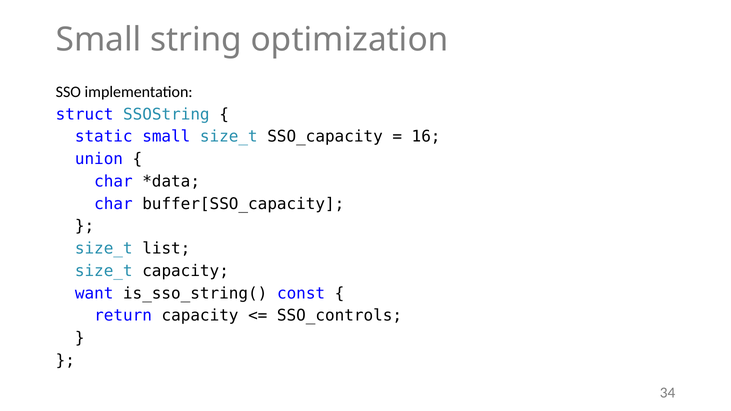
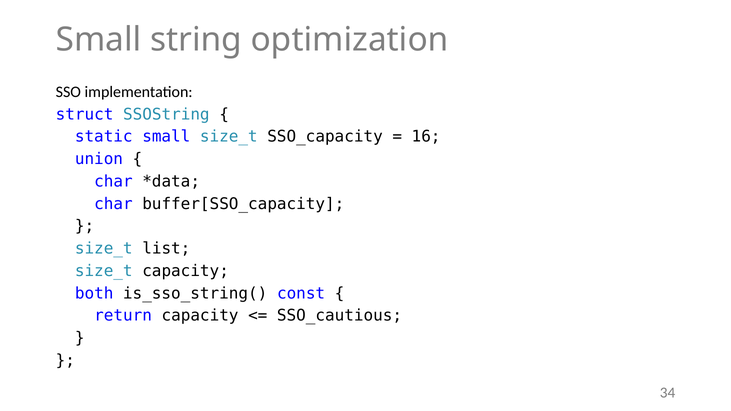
want: want -> both
SSO_controls: SSO_controls -> SSO_cautious
